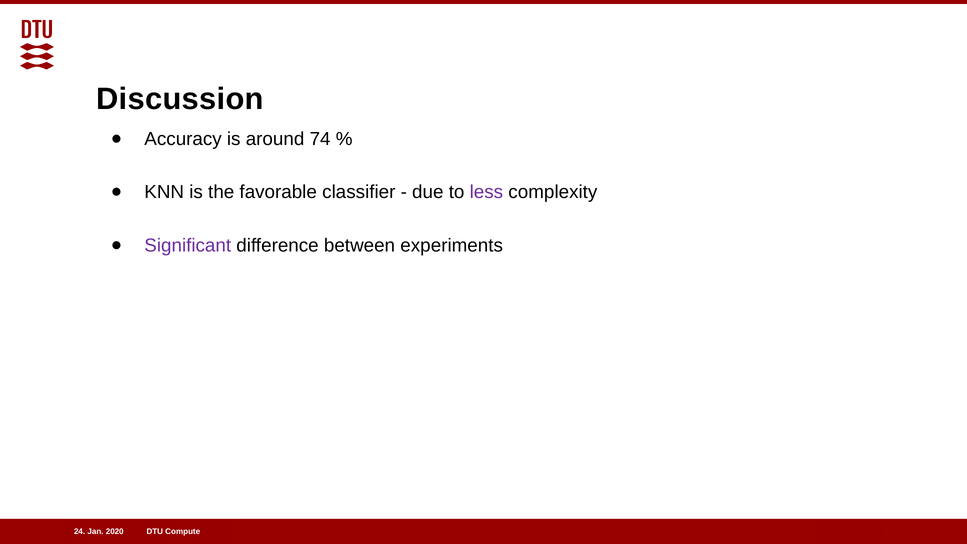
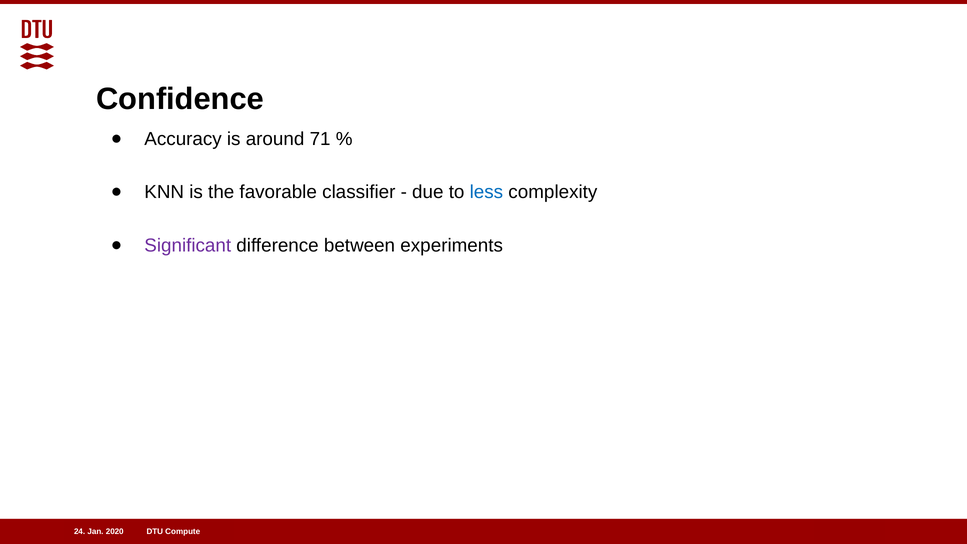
Discussion: Discussion -> Confidence
74: 74 -> 71
less colour: purple -> blue
